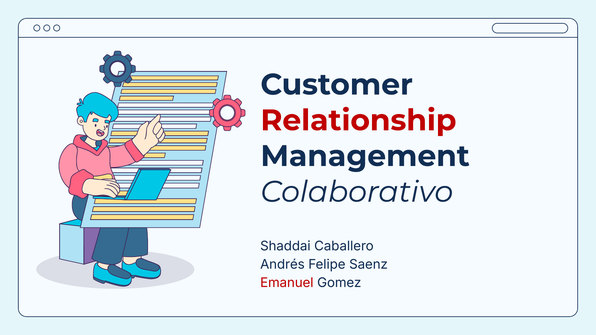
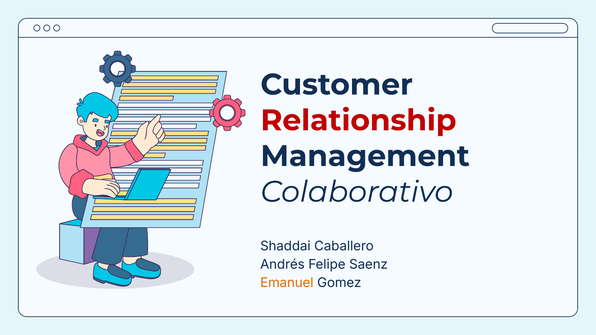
Emanuel colour: red -> orange
